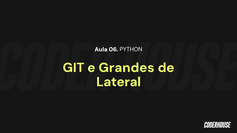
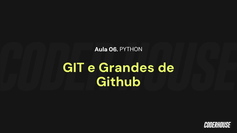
Lateral: Lateral -> Github
